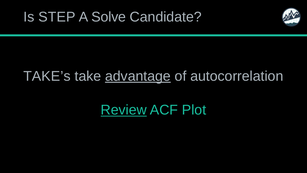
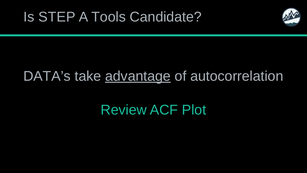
Solve: Solve -> Tools
TAKE’s: TAKE’s -> DATA’s
Review underline: present -> none
